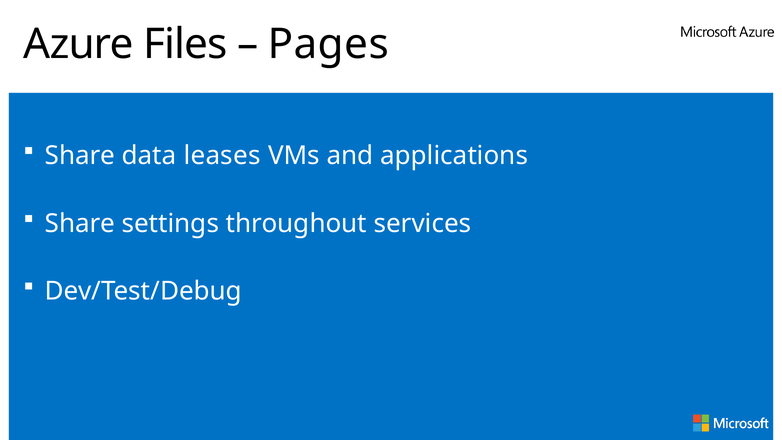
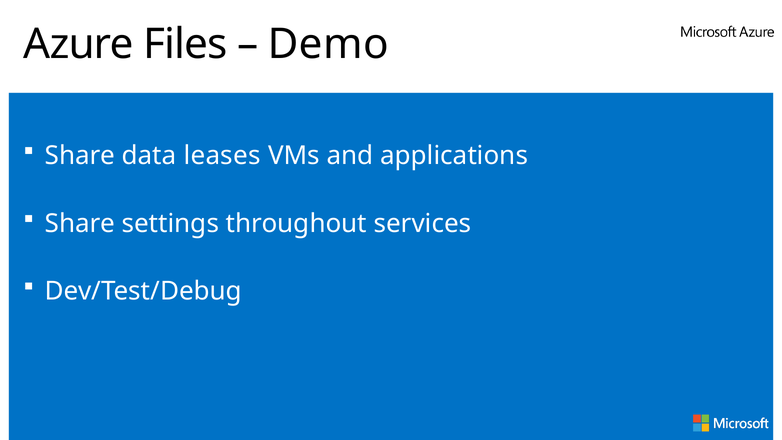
Pages: Pages -> Demo
